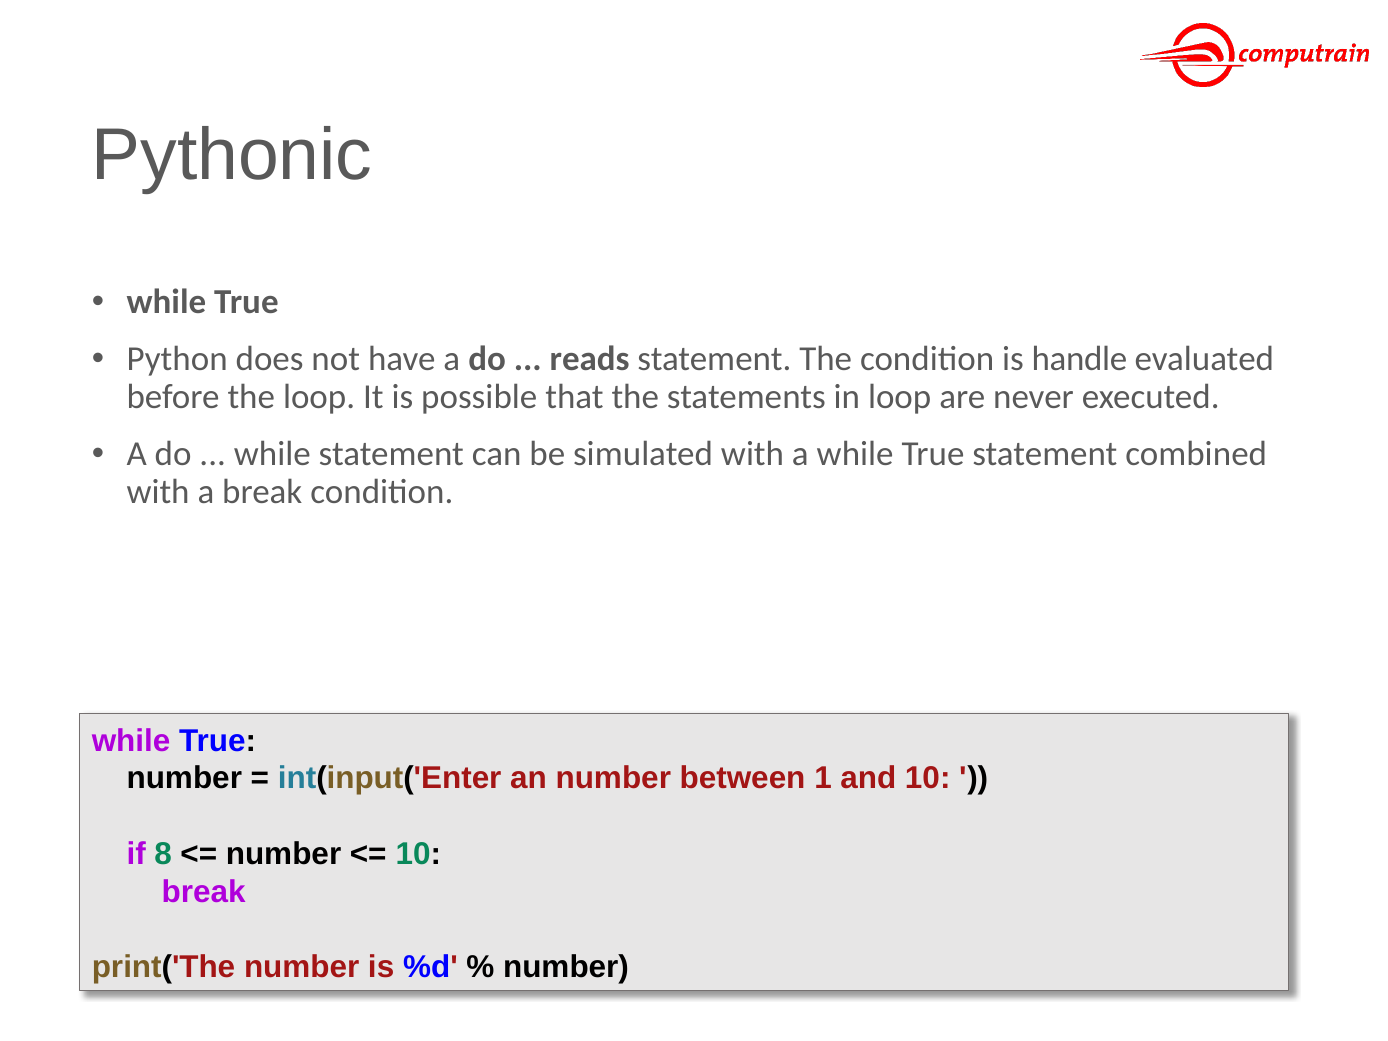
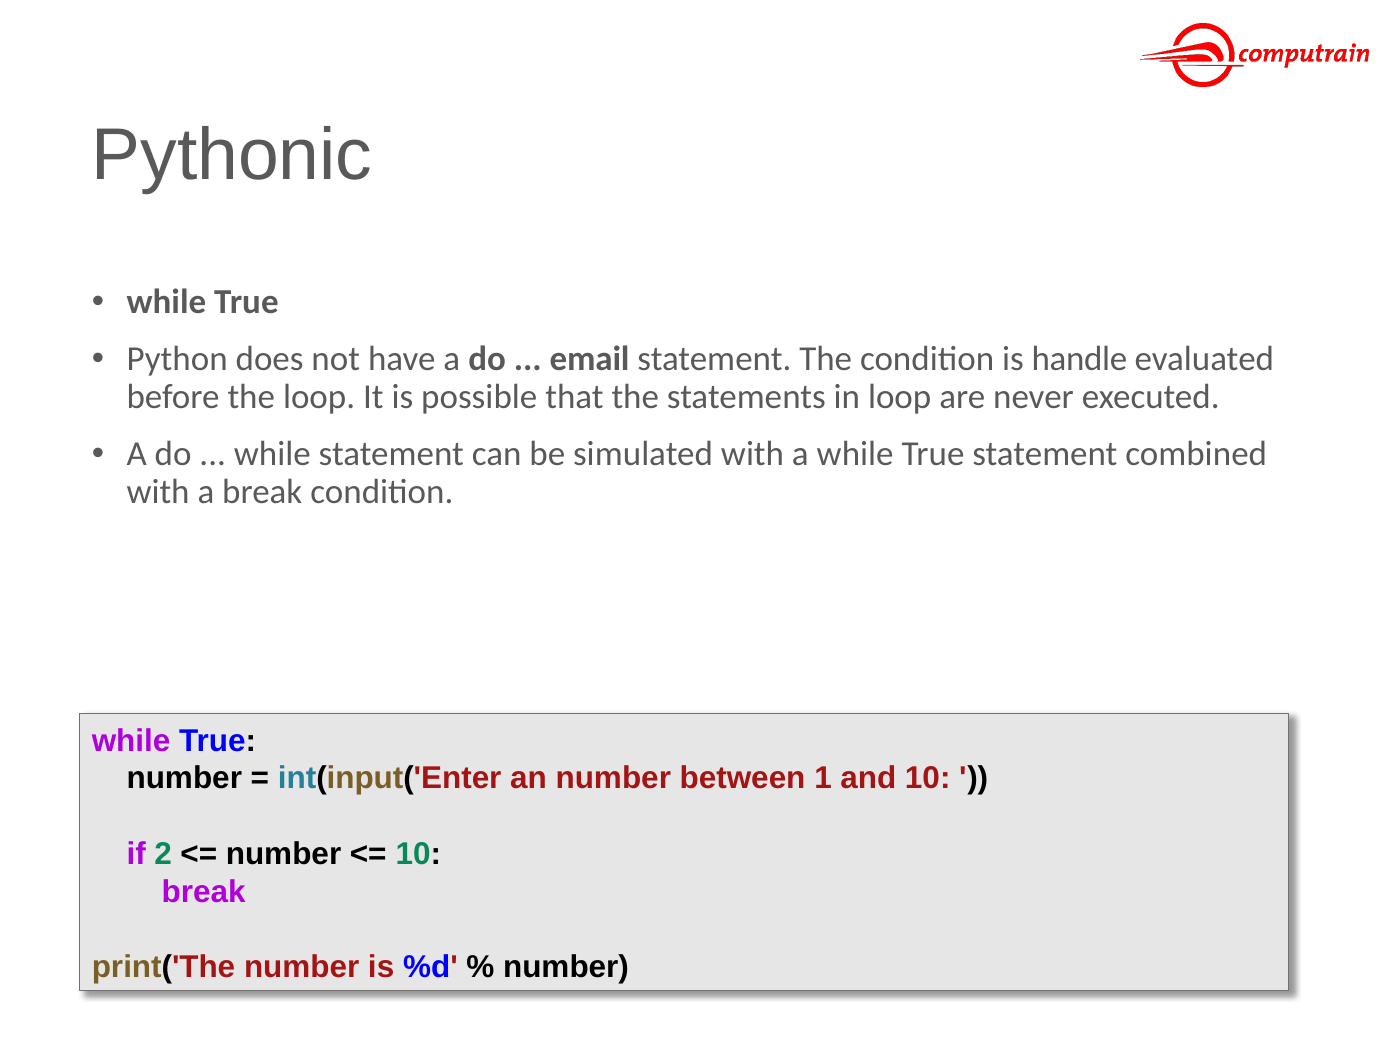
reads: reads -> email
8: 8 -> 2
